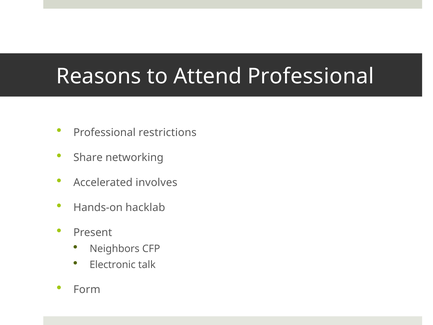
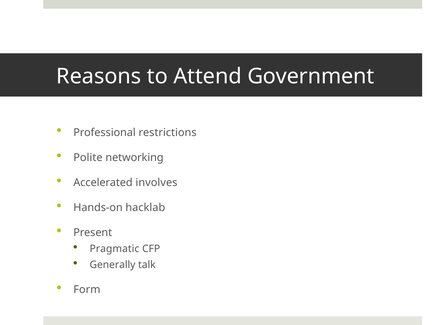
Attend Professional: Professional -> Government
Share: Share -> Polite
Neighbors: Neighbors -> Pragmatic
Electronic: Electronic -> Generally
